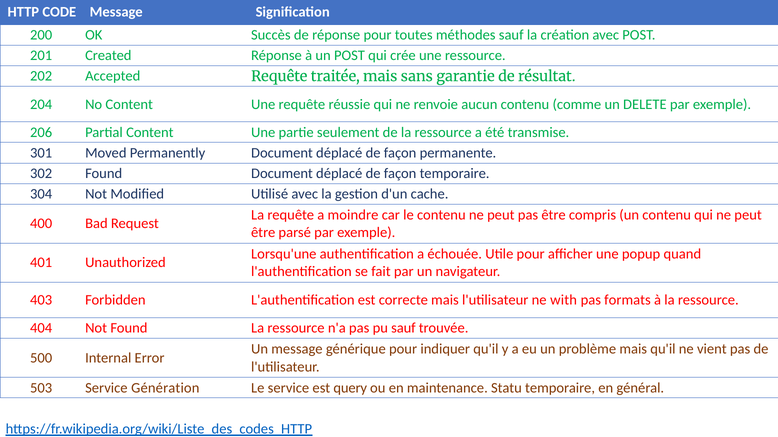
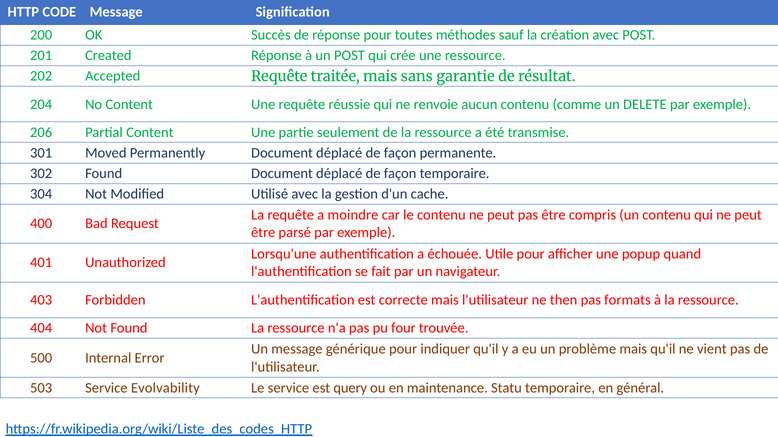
with: with -> then
pu sauf: sauf -> four
Génération: Génération -> Evolvability
